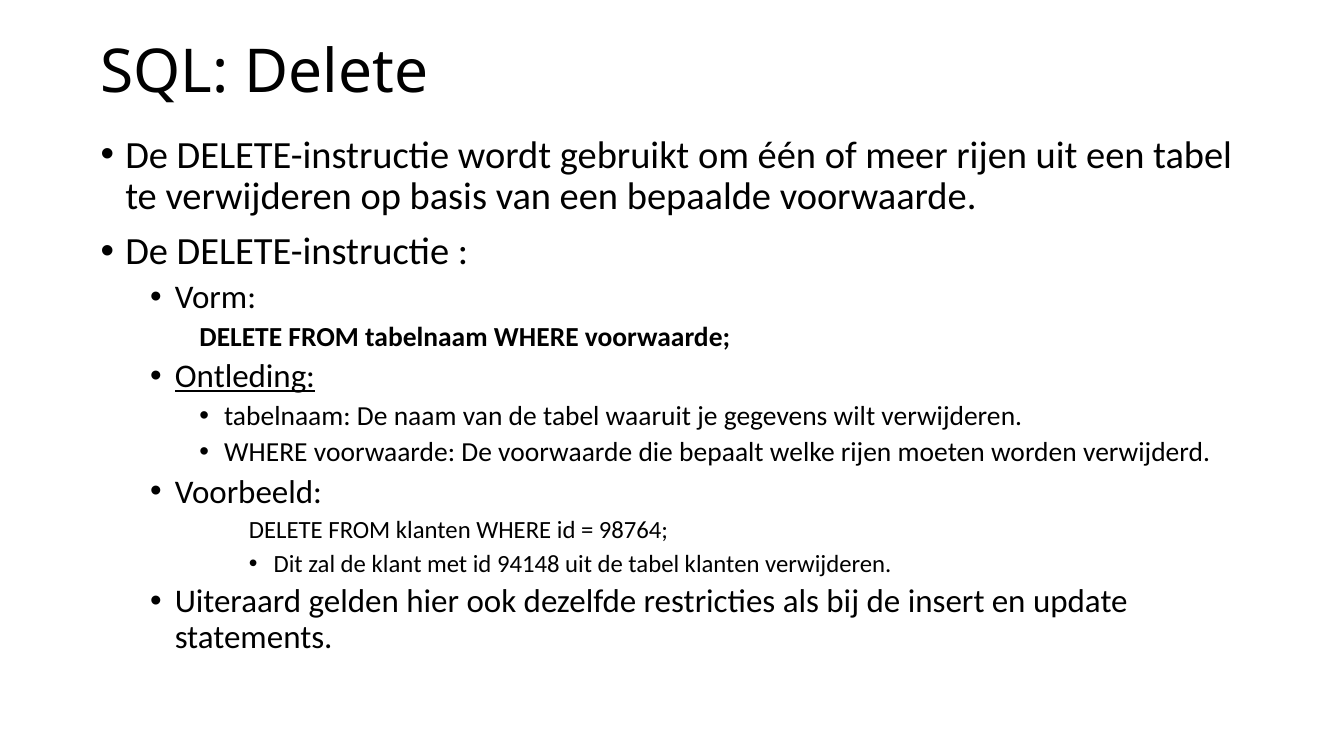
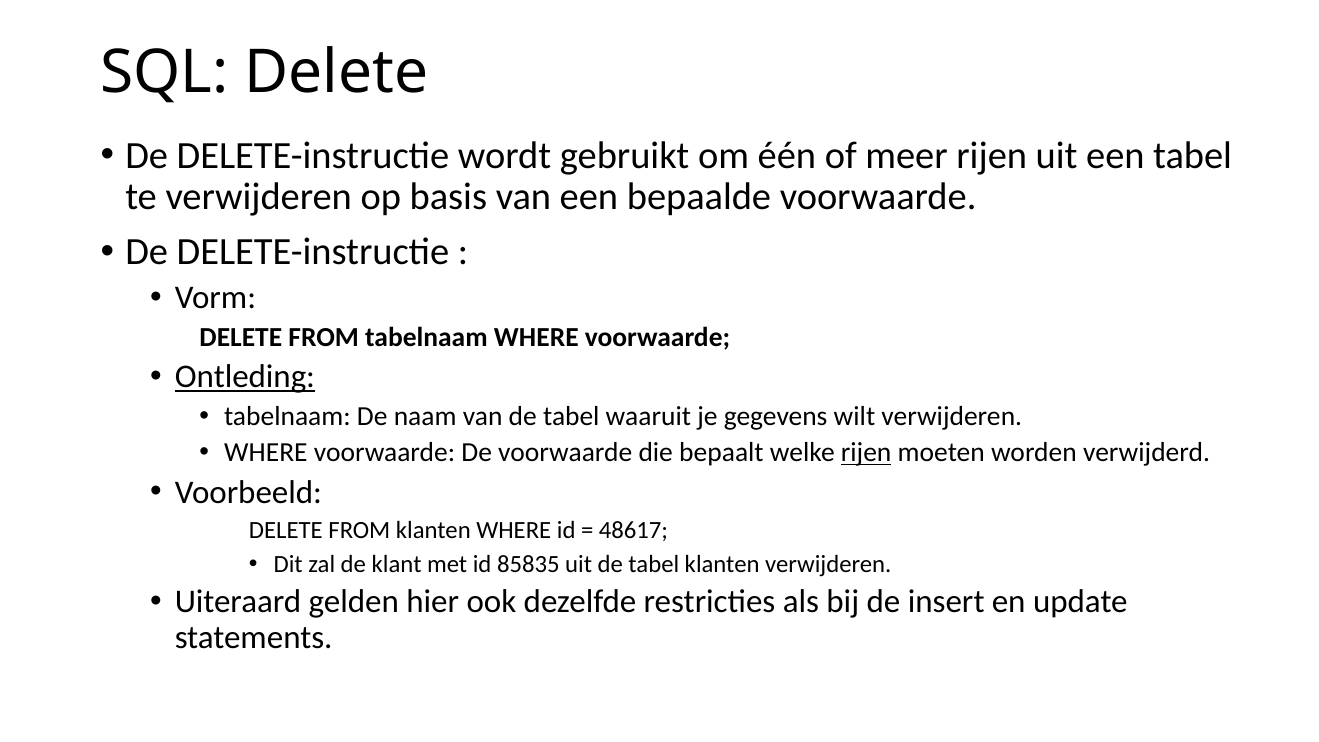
rijen at (866, 453) underline: none -> present
98764: 98764 -> 48617
94148: 94148 -> 85835
